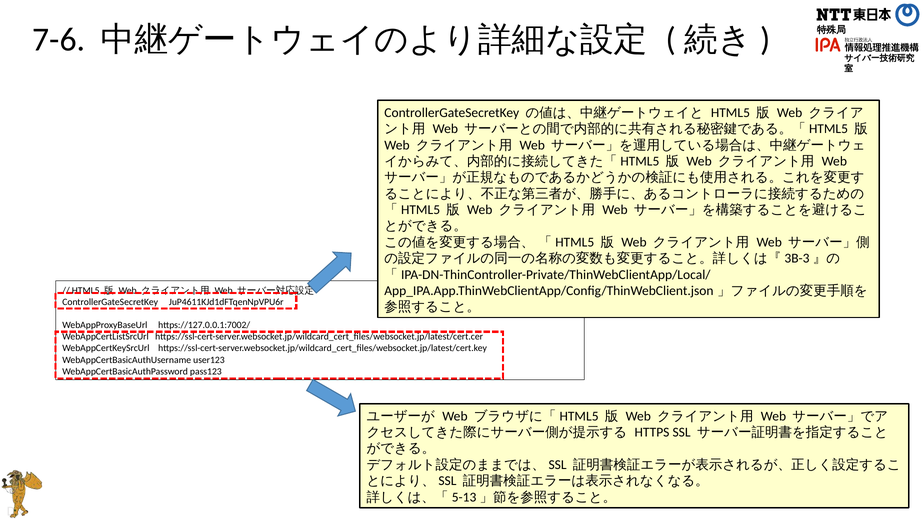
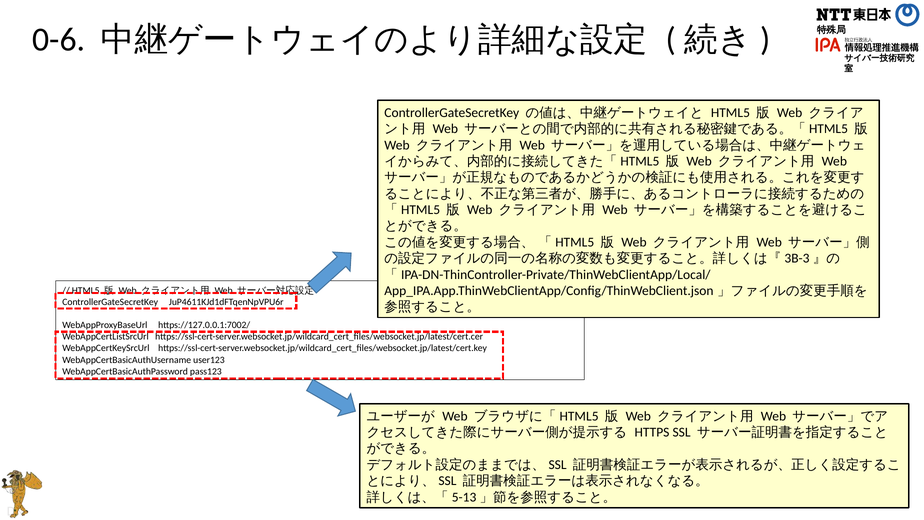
7-6: 7-6 -> 0-6
